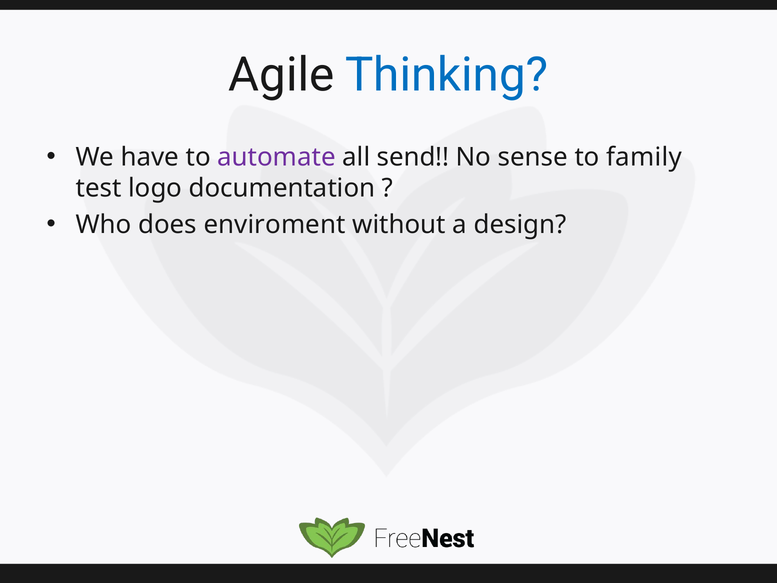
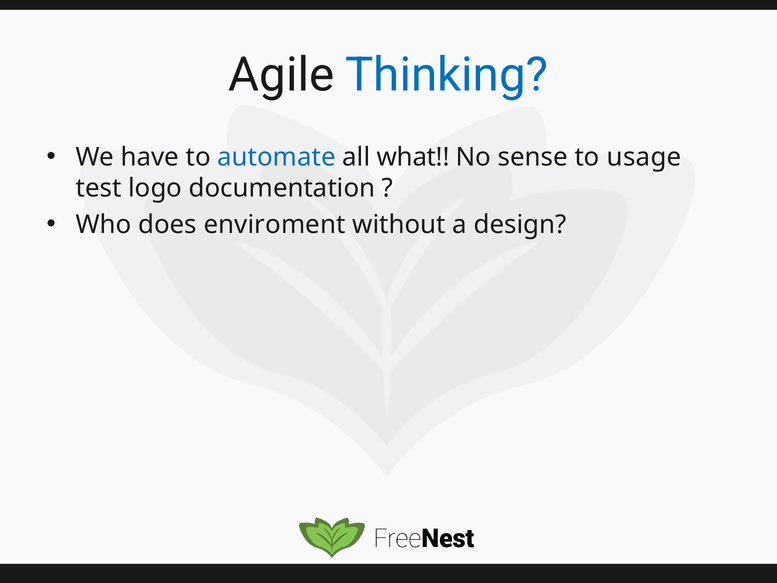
automate colour: purple -> blue
send: send -> what
family: family -> usage
